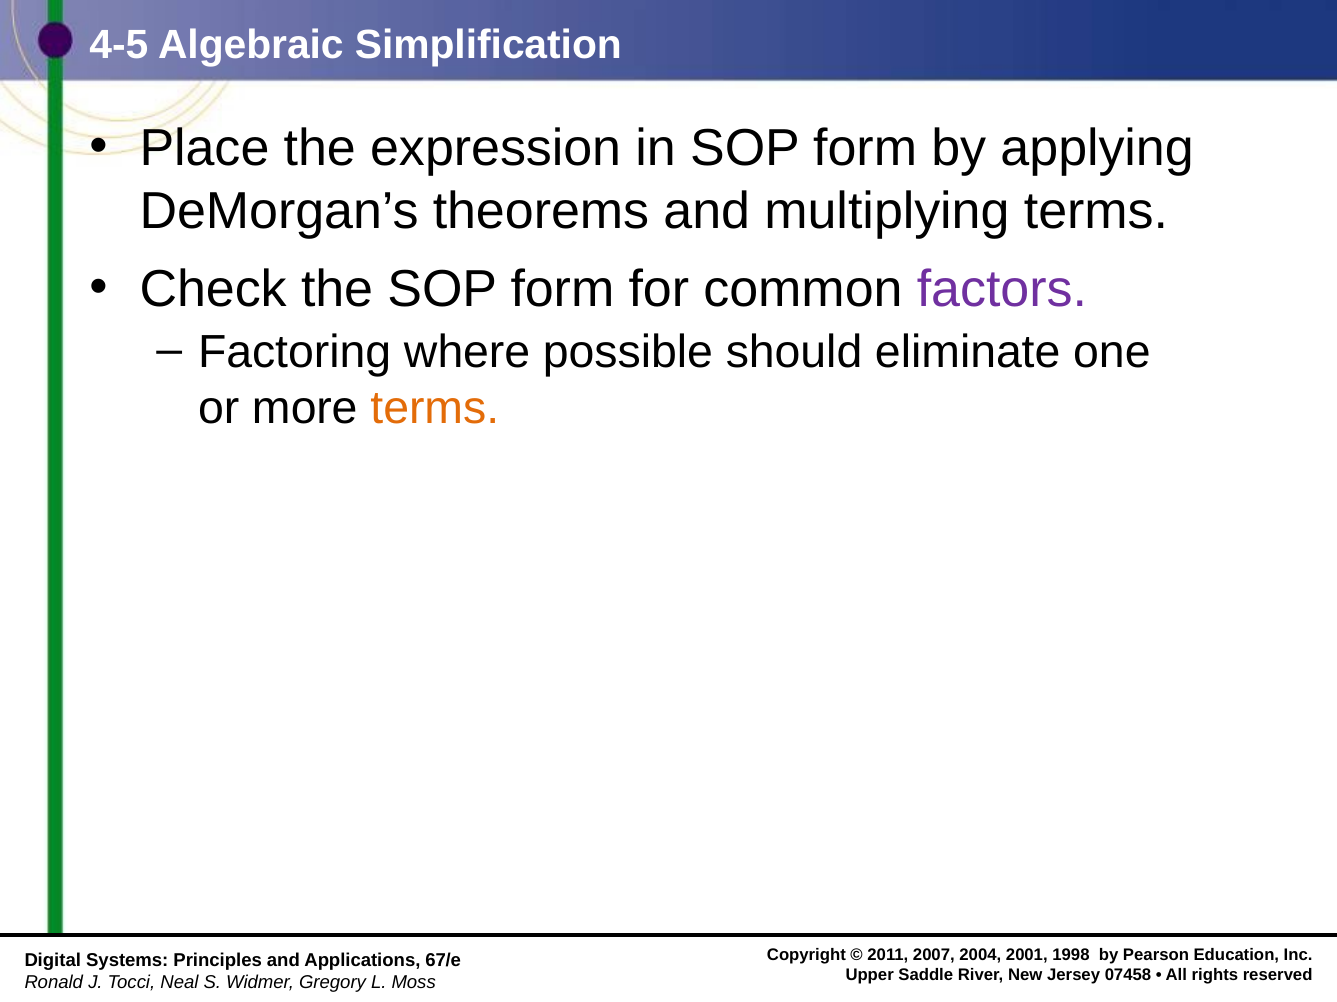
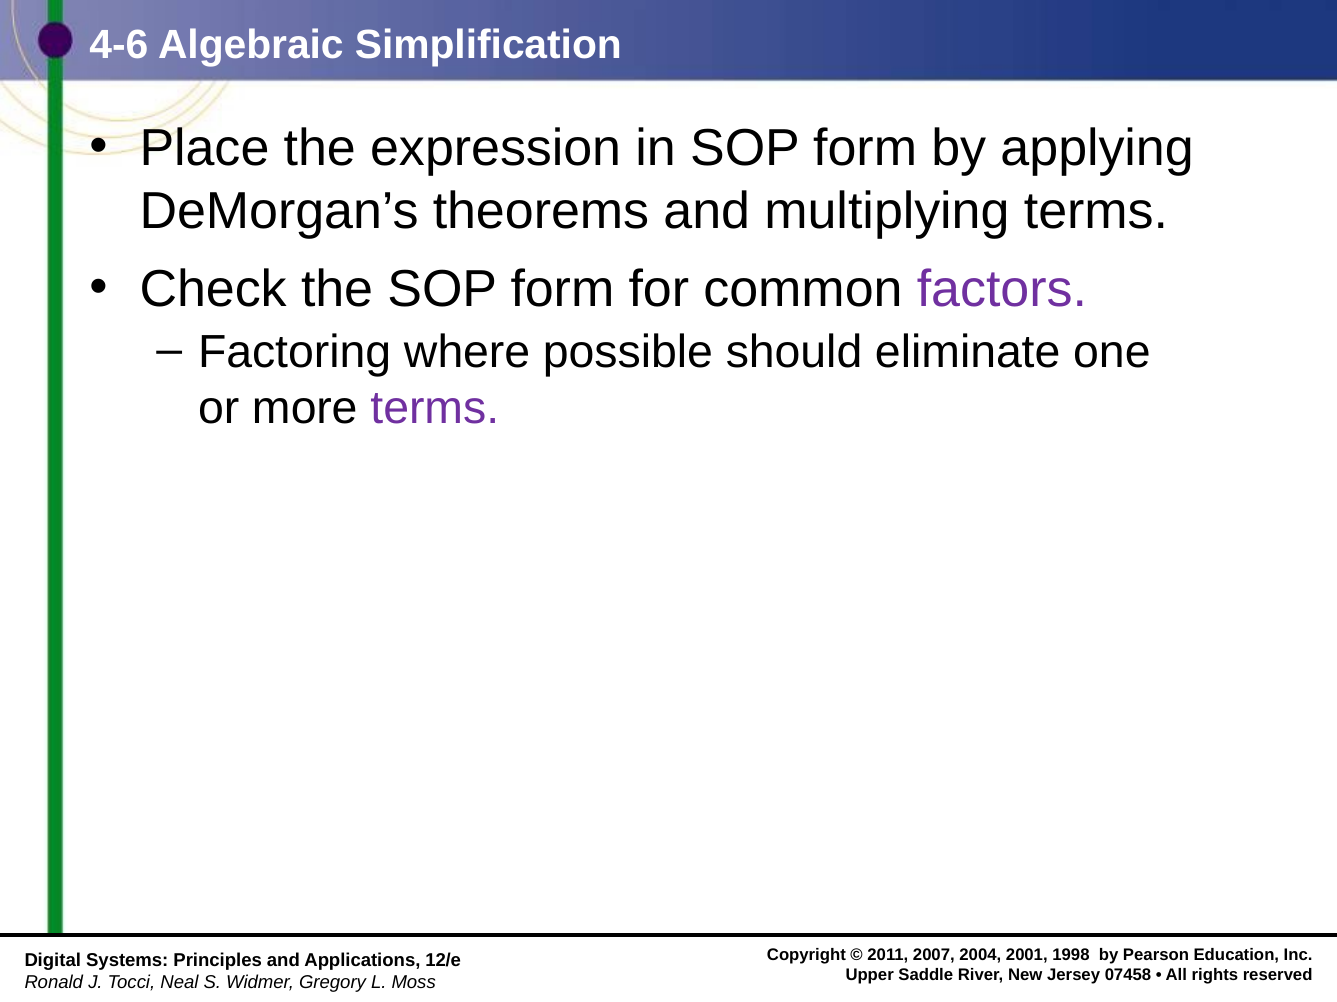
4-5: 4-5 -> 4-6
terms at (435, 408) colour: orange -> purple
67/e: 67/e -> 12/e
